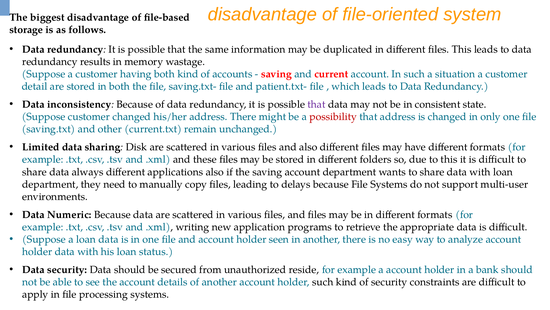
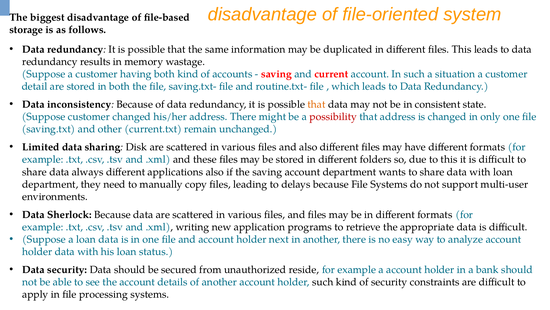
patient.txt-: patient.txt- -> routine.txt-
that at (317, 104) colour: purple -> orange
Numeric: Numeric -> Sherlock
seen: seen -> next
